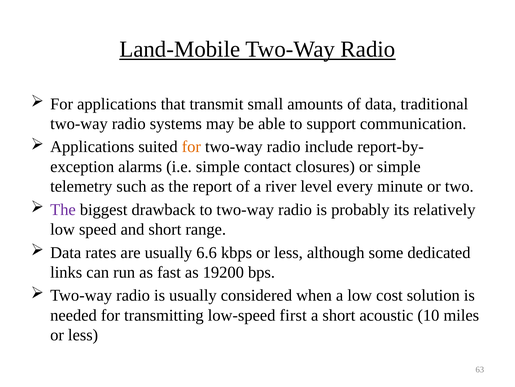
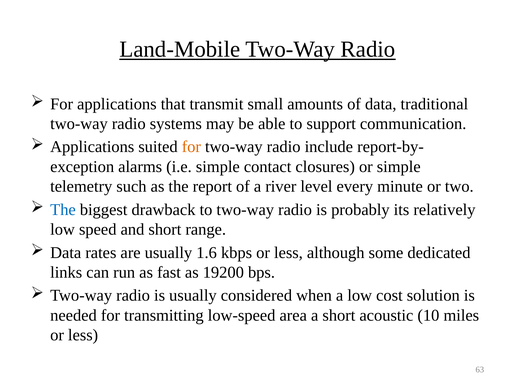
The at (63, 209) colour: purple -> blue
6.6: 6.6 -> 1.6
first: first -> area
